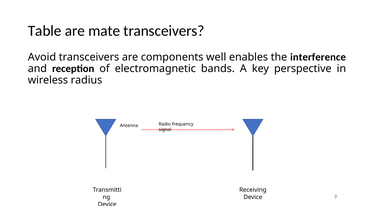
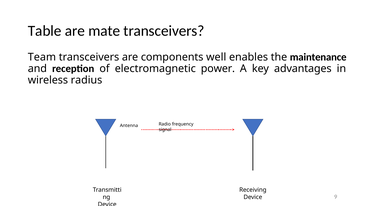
Avoid: Avoid -> Team
interference: interference -> maintenance
bands: bands -> power
perspective: perspective -> advantages
